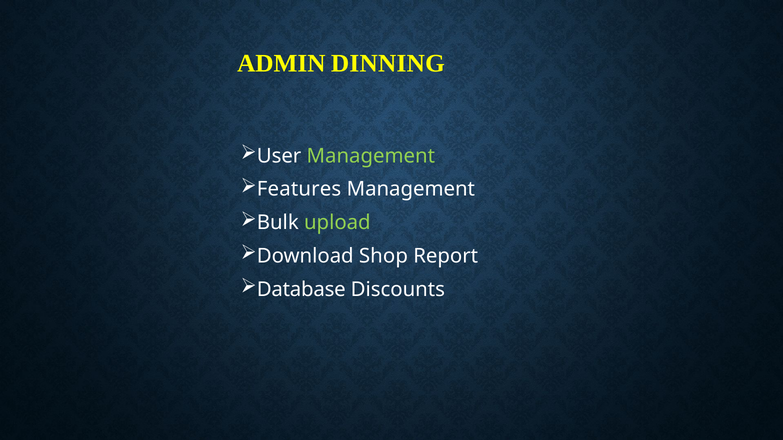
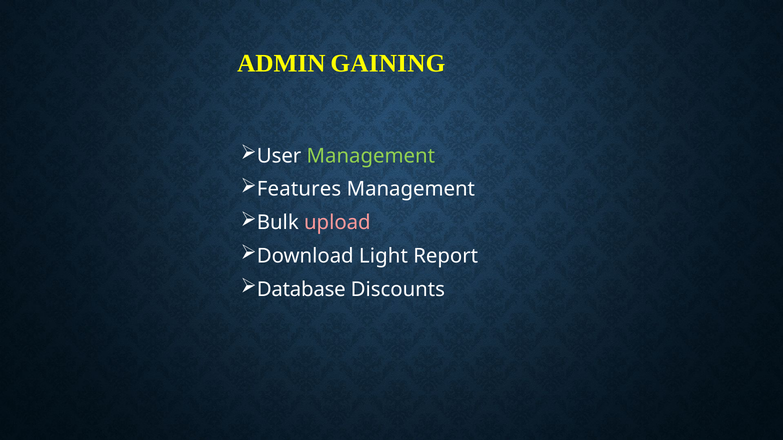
DINNING: DINNING -> GAINING
upload colour: light green -> pink
Shop: Shop -> Light
